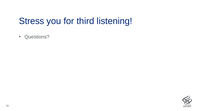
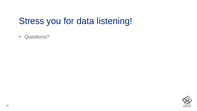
third: third -> data
